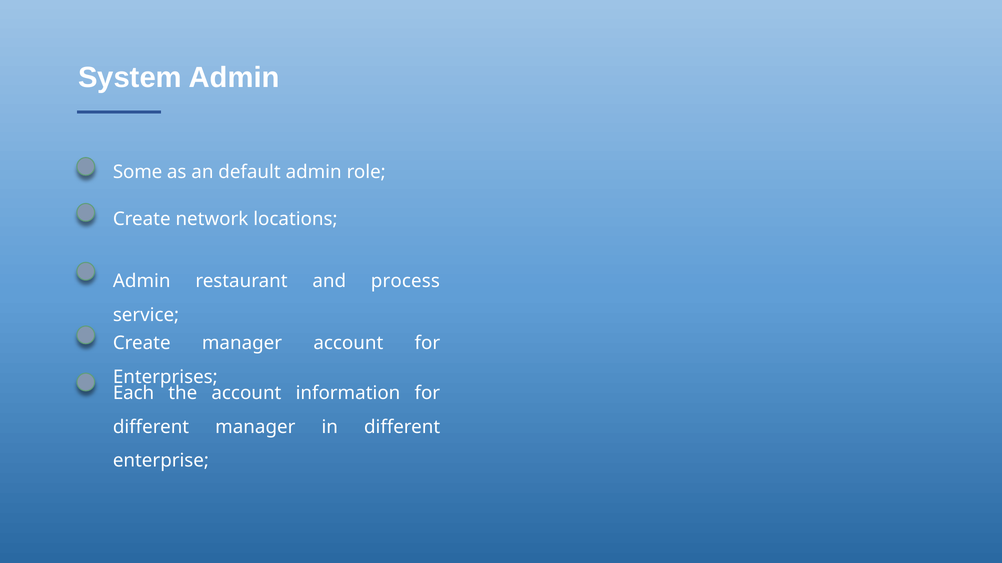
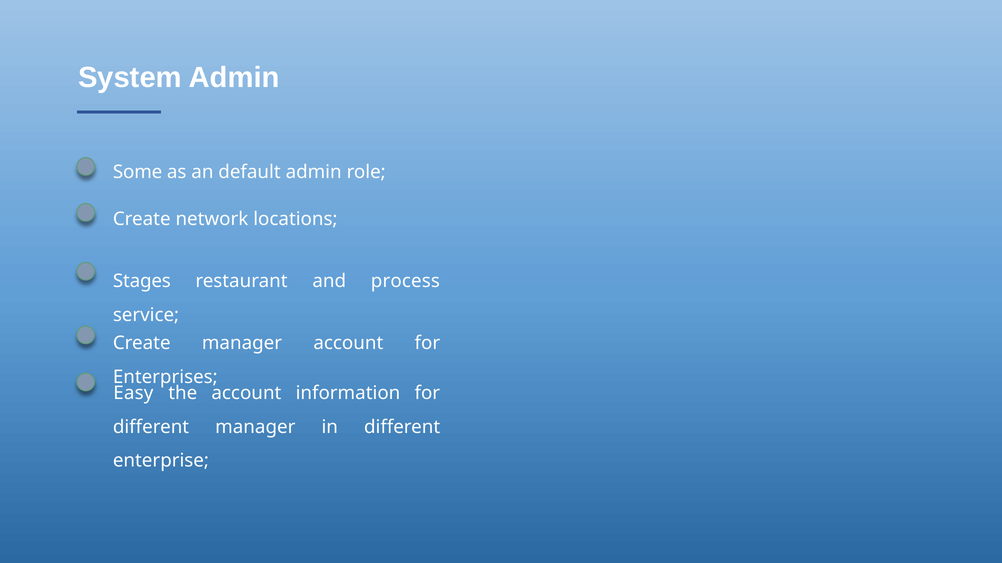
Admin at (142, 281): Admin -> Stages
Each: Each -> Easy
